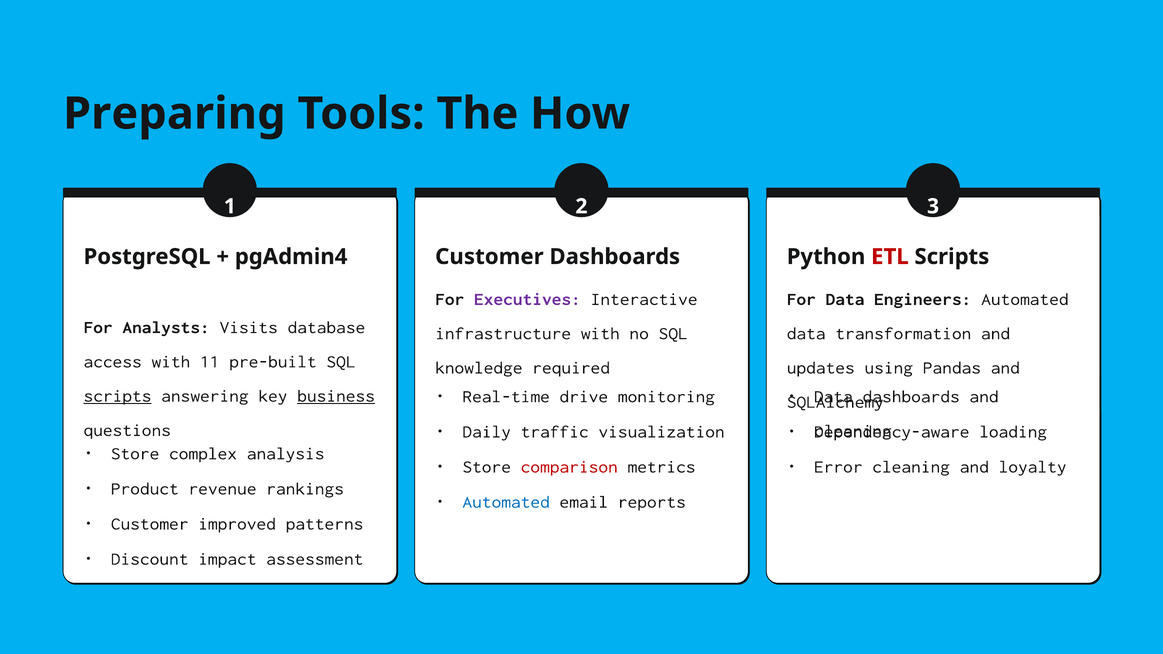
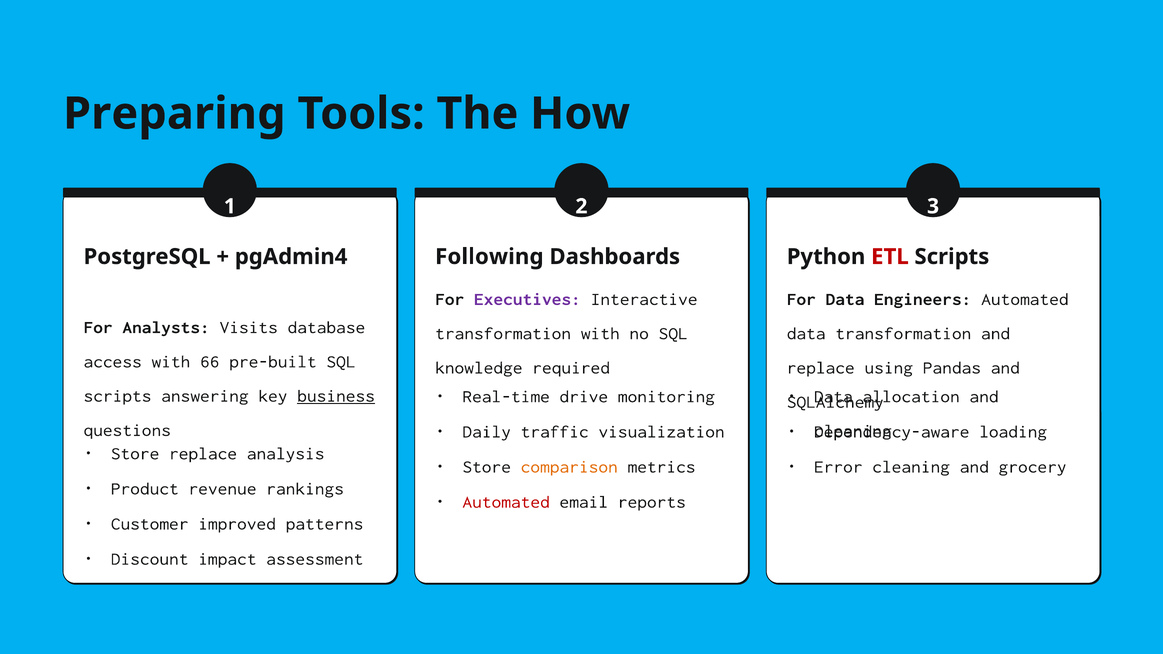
Customer at (489, 257): Customer -> Following
infrastructure at (503, 333): infrastructure -> transformation
11: 11 -> 66
updates at (821, 368): updates -> replace
dashboards at (911, 397): dashboards -> allocation
scripts at (117, 396) underline: present -> none
Store complex: complex -> replace
comparison colour: red -> orange
loyalty: loyalty -> grocery
Automated at (506, 502) colour: blue -> red
